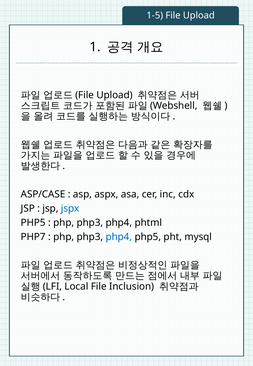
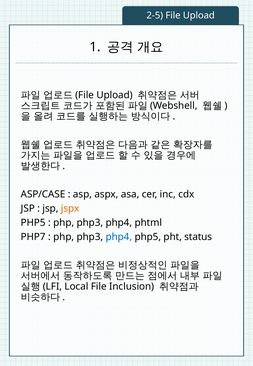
1-5: 1-5 -> 2-5
jspx colour: blue -> orange
mysql: mysql -> status
